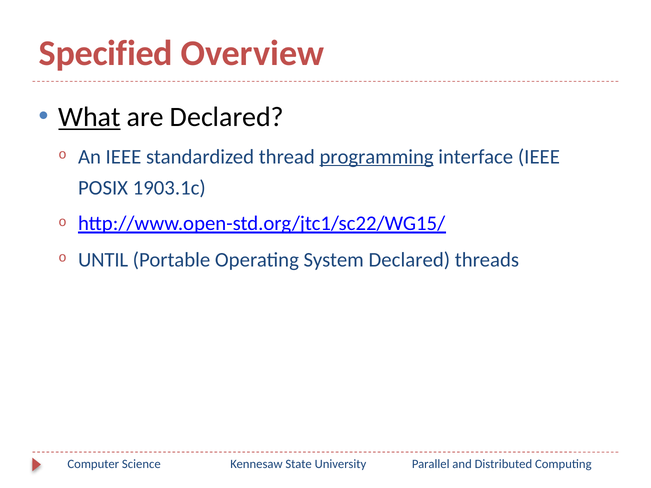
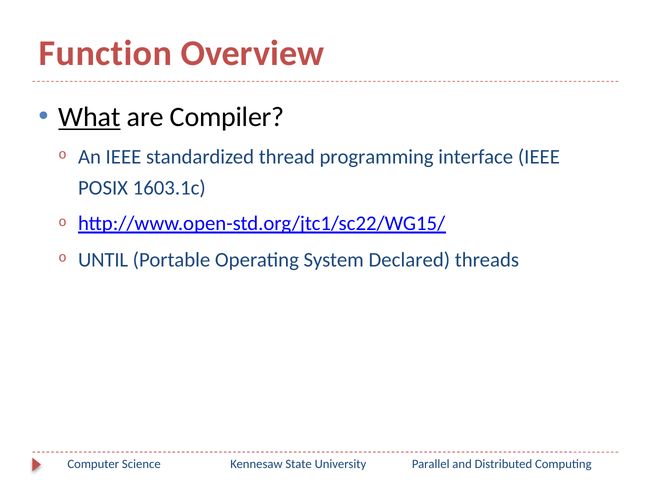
Specified: Specified -> Function
are Declared: Declared -> Compiler
programming underline: present -> none
1903.1c: 1903.1c -> 1603.1c
